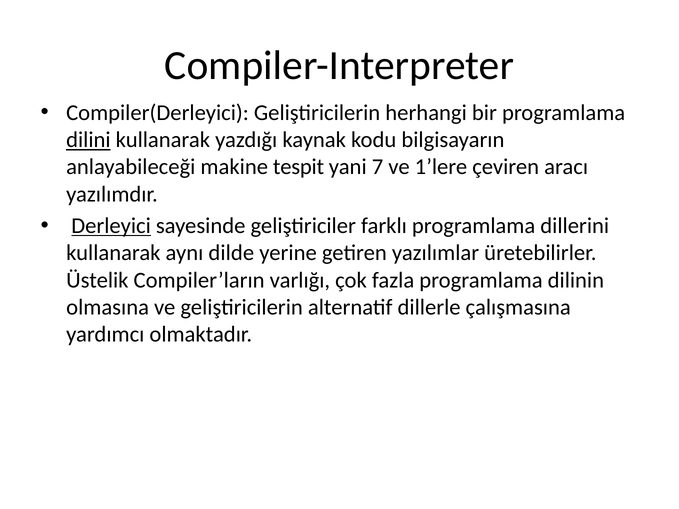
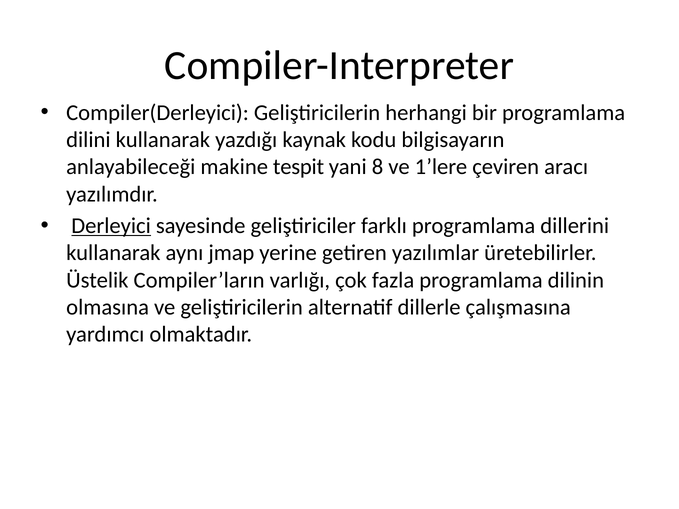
dilini underline: present -> none
7: 7 -> 8
dilde: dilde -> jmap
